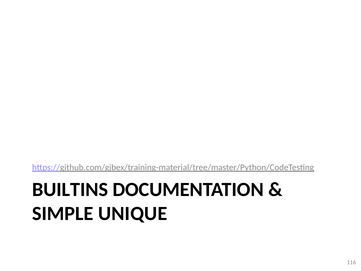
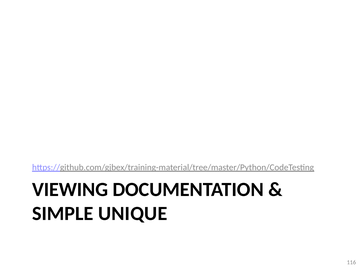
BUILTINS: BUILTINS -> VIEWING
